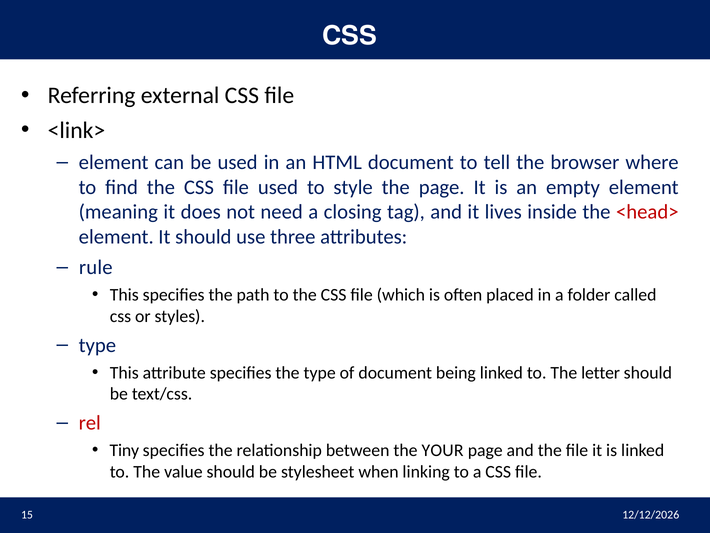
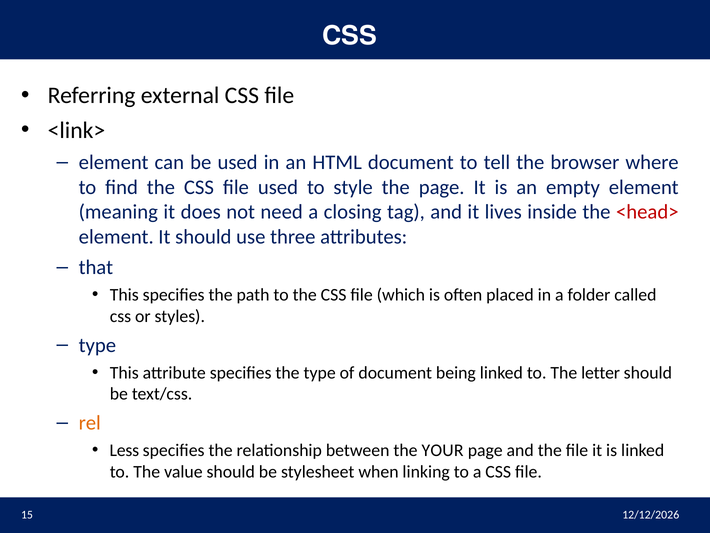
rule: rule -> that
rel colour: red -> orange
Tiny: Tiny -> Less
